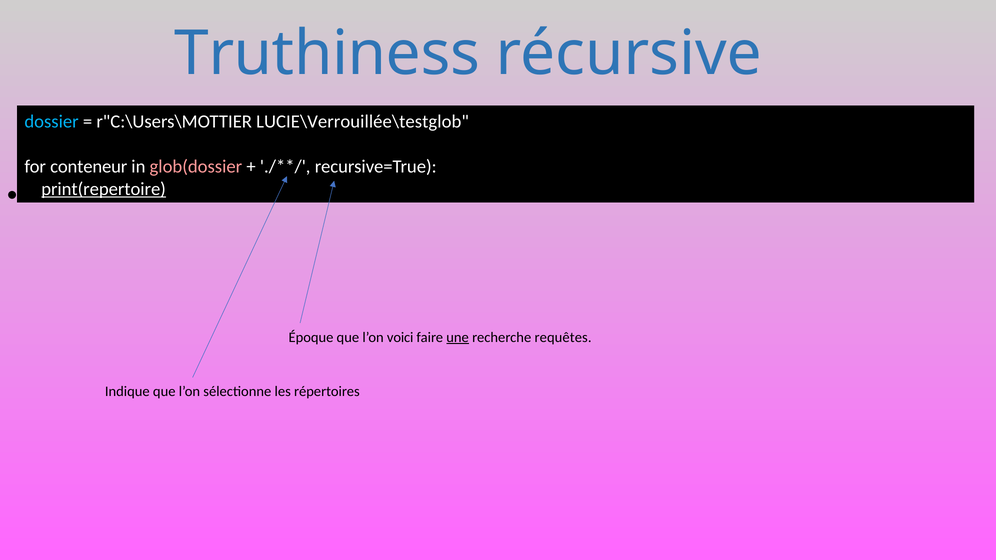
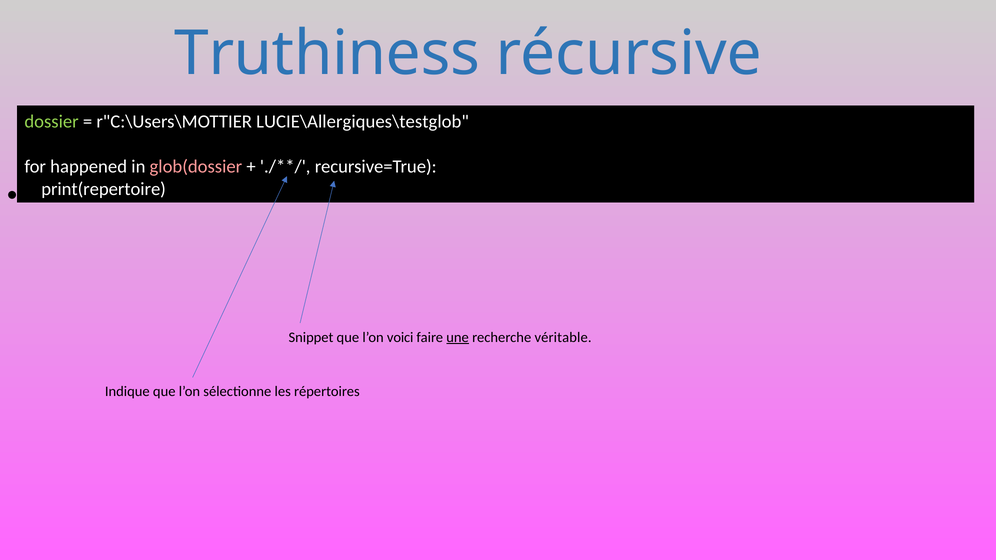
dossier colour: light blue -> light green
LUCIE\Verrouillée\testglob: LUCIE\Verrouillée\testglob -> LUCIE\Allergiques\testglob
conteneur: conteneur -> happened
print(repertoire underline: present -> none
Époque: Époque -> Snippet
requêtes: requêtes -> véritable
